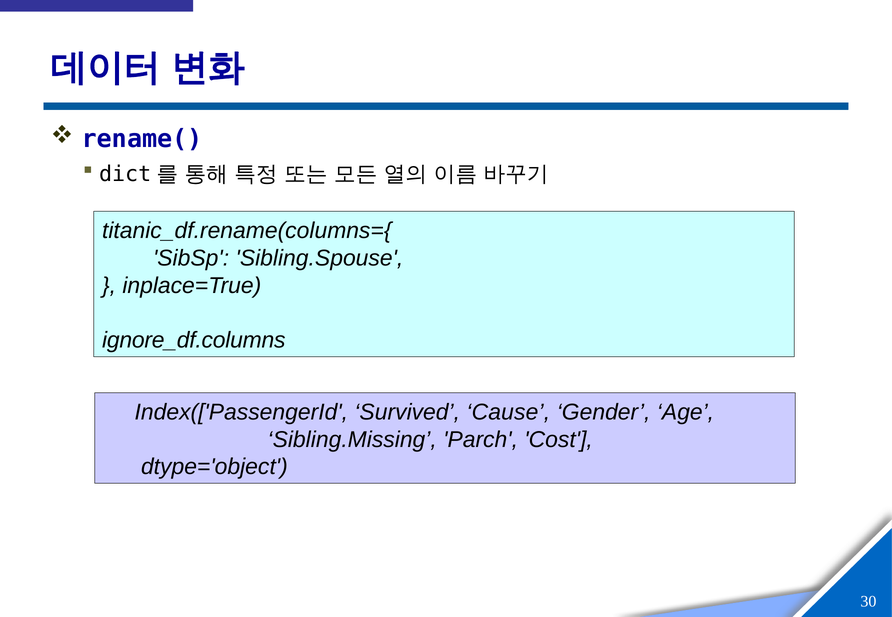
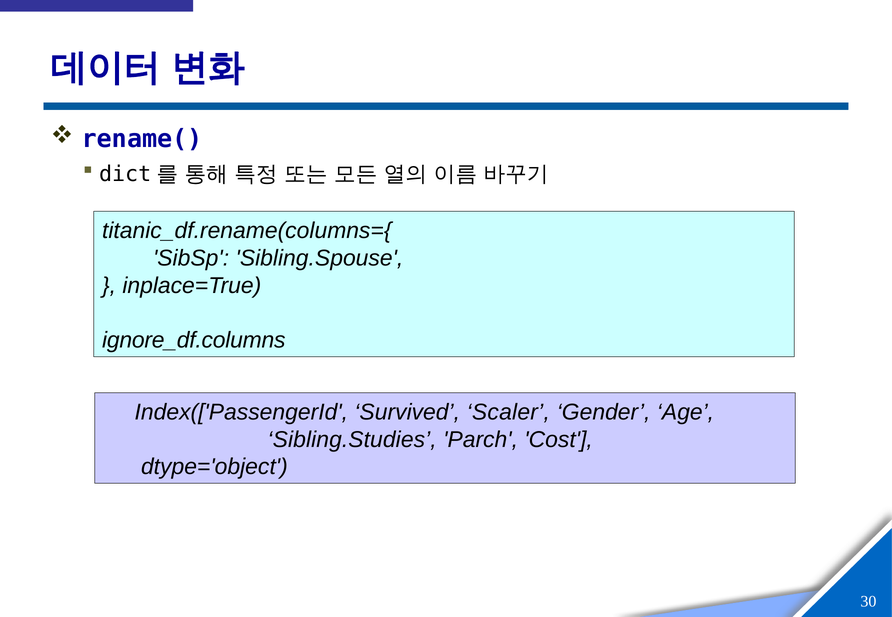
Cause: Cause -> Scaler
Sibling.Missing: Sibling.Missing -> Sibling.Studies
